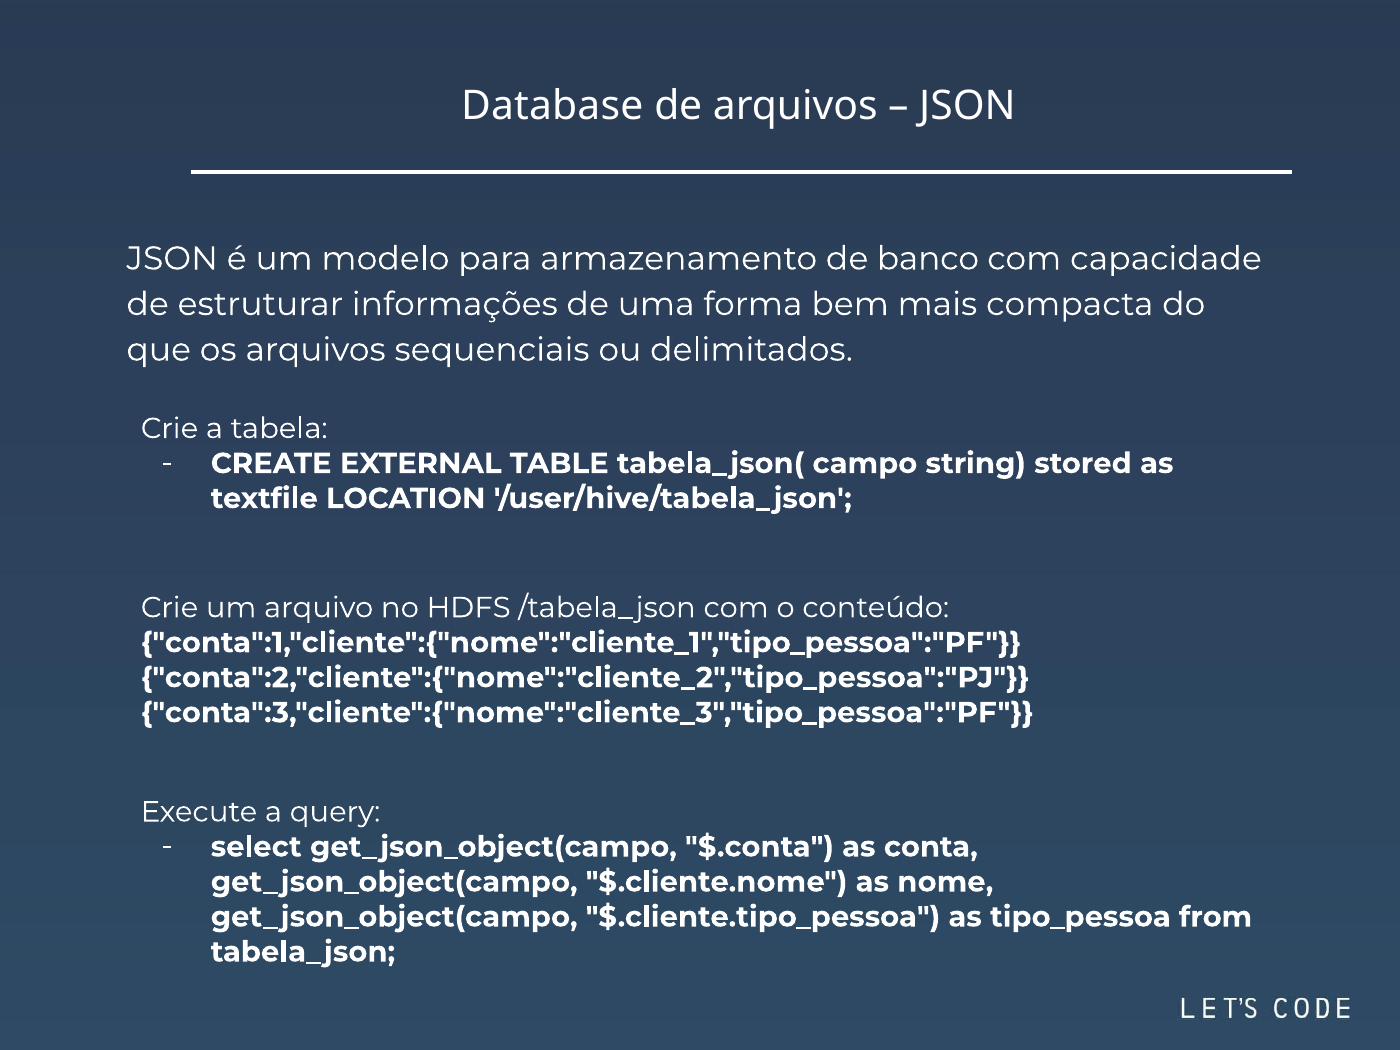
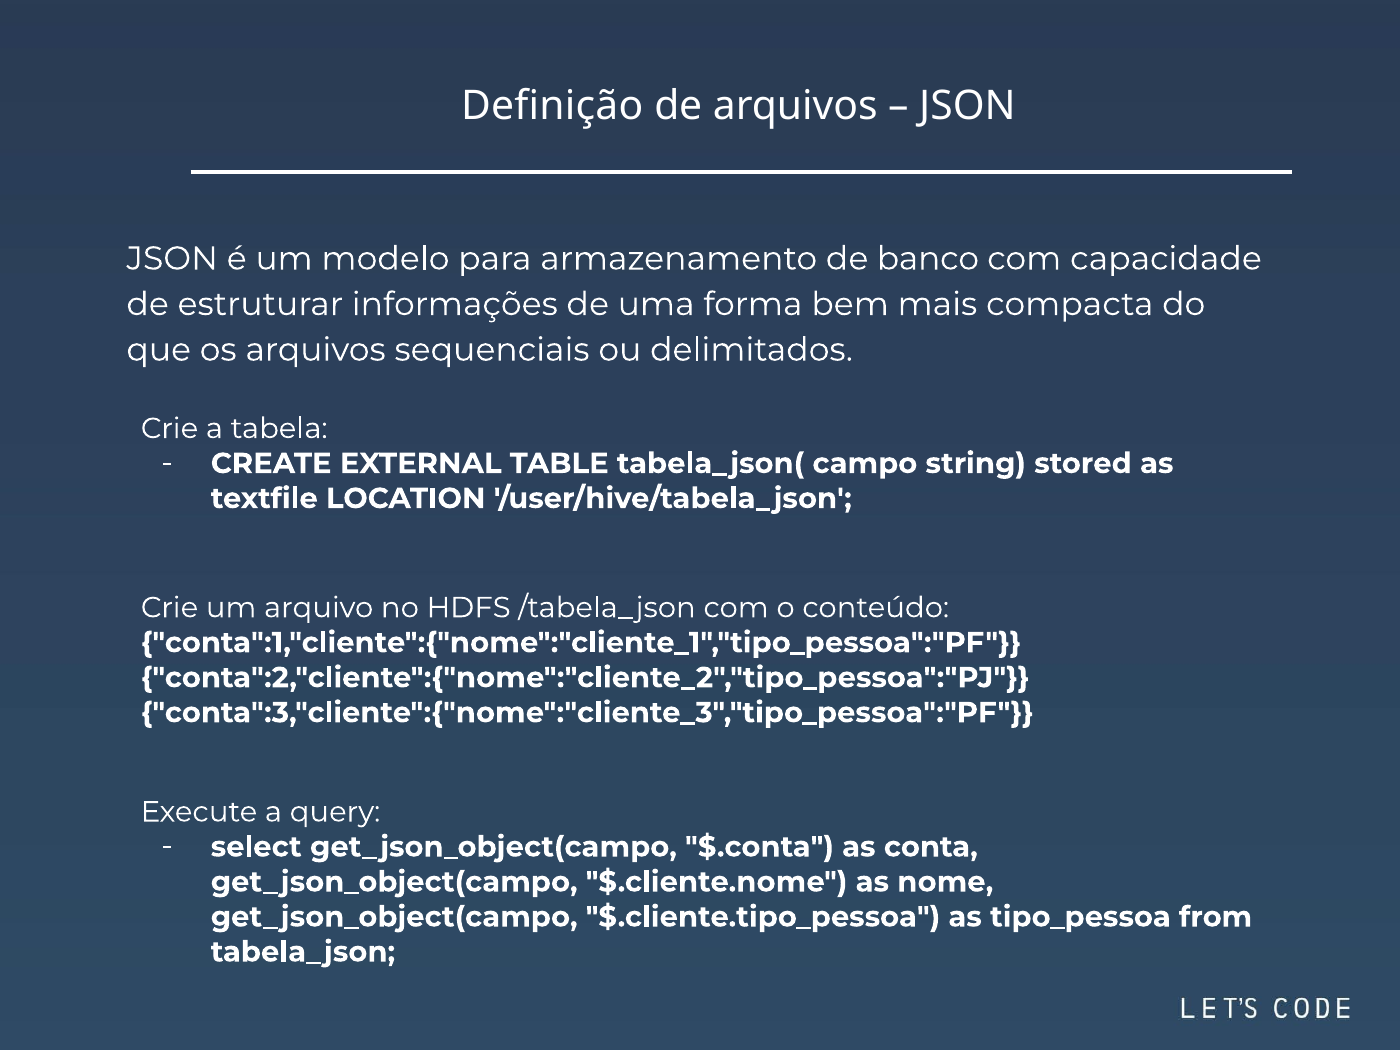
Database: Database -> Definição
